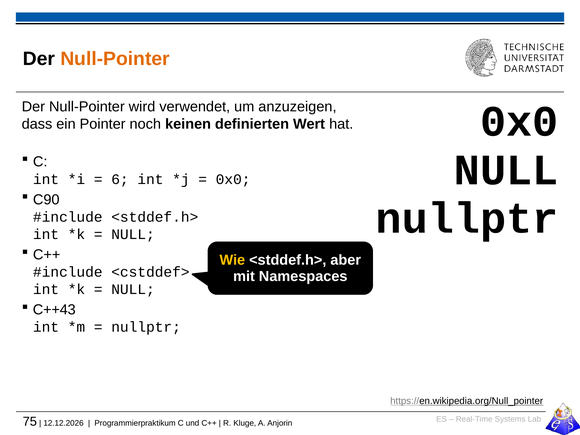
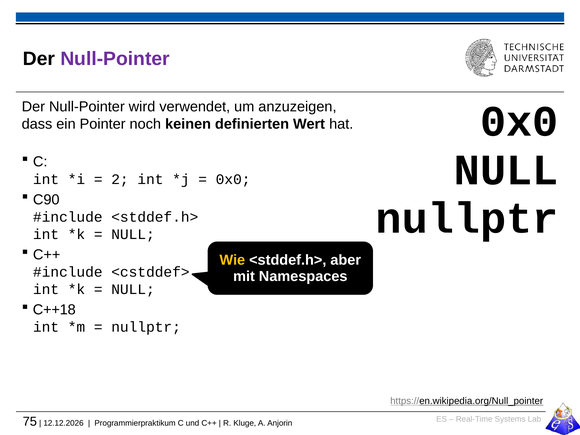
Null-Pointer at (115, 59) colour: orange -> purple
6: 6 -> 2
C++43: C++43 -> C++18
